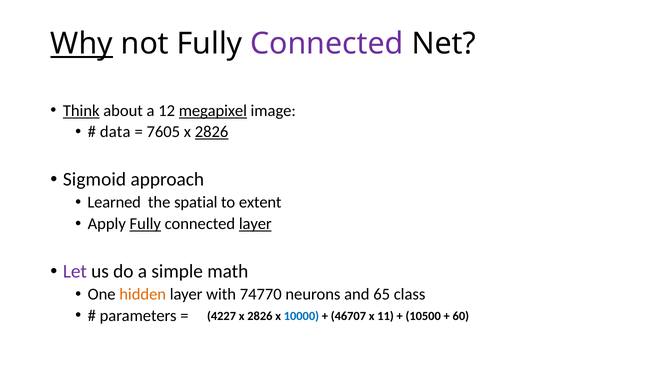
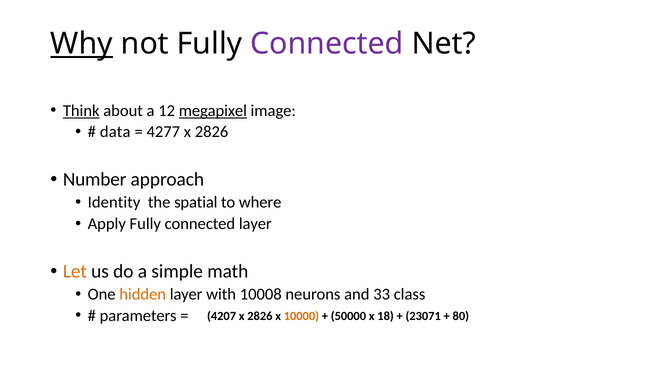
7605: 7605 -> 4277
2826 at (212, 132) underline: present -> none
Sigmoid: Sigmoid -> Number
Learned: Learned -> Identity
extent: extent -> where
Fully at (145, 223) underline: present -> none
layer at (255, 223) underline: present -> none
Let colour: purple -> orange
74770: 74770 -> 10008
65: 65 -> 33
4227: 4227 -> 4207
10000 colour: blue -> orange
46707: 46707 -> 50000
11: 11 -> 18
10500: 10500 -> 23071
60: 60 -> 80
